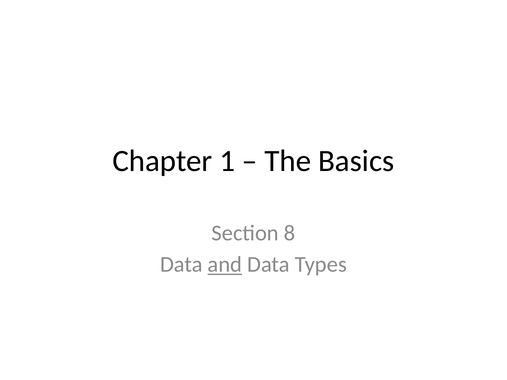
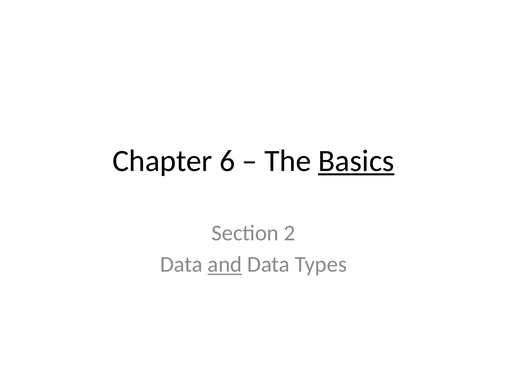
1: 1 -> 6
Basics underline: none -> present
8: 8 -> 2
